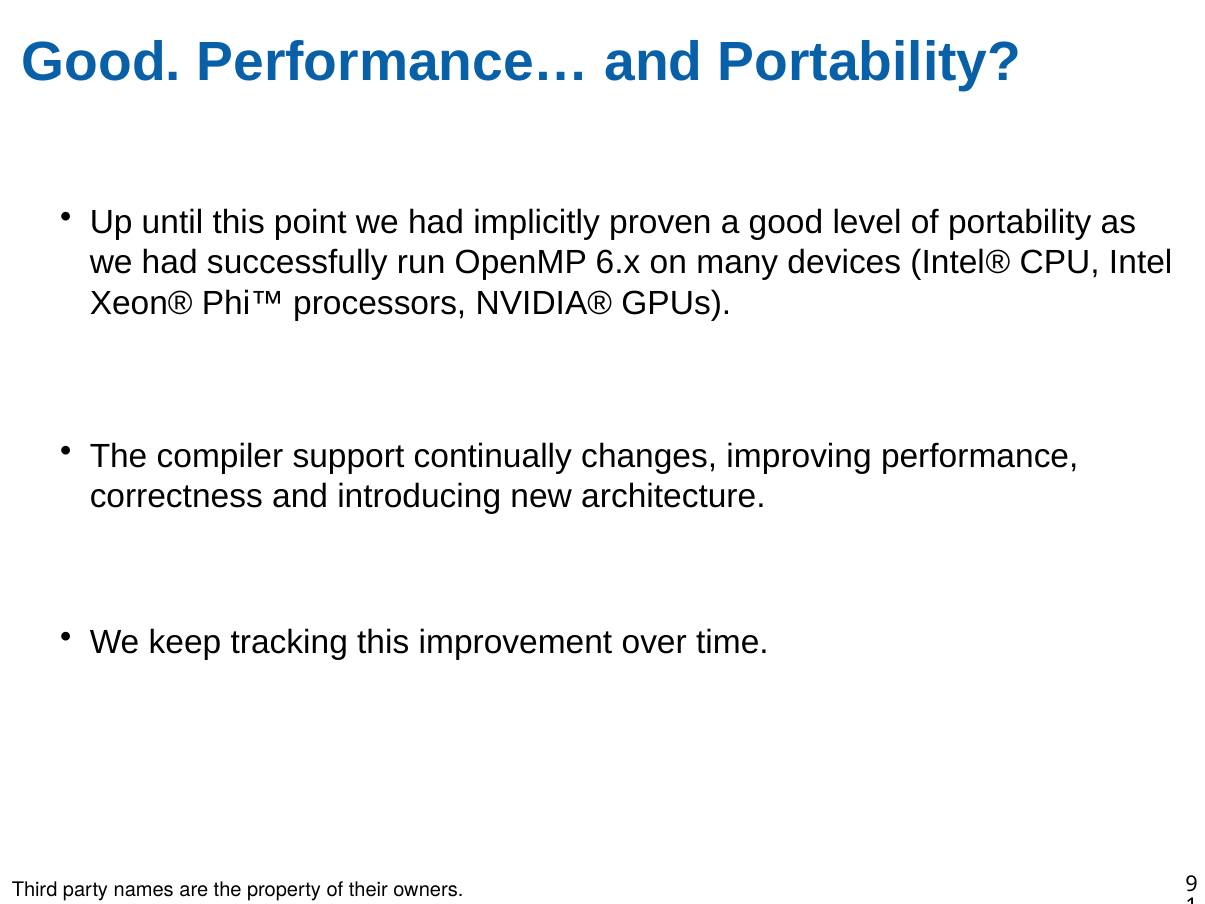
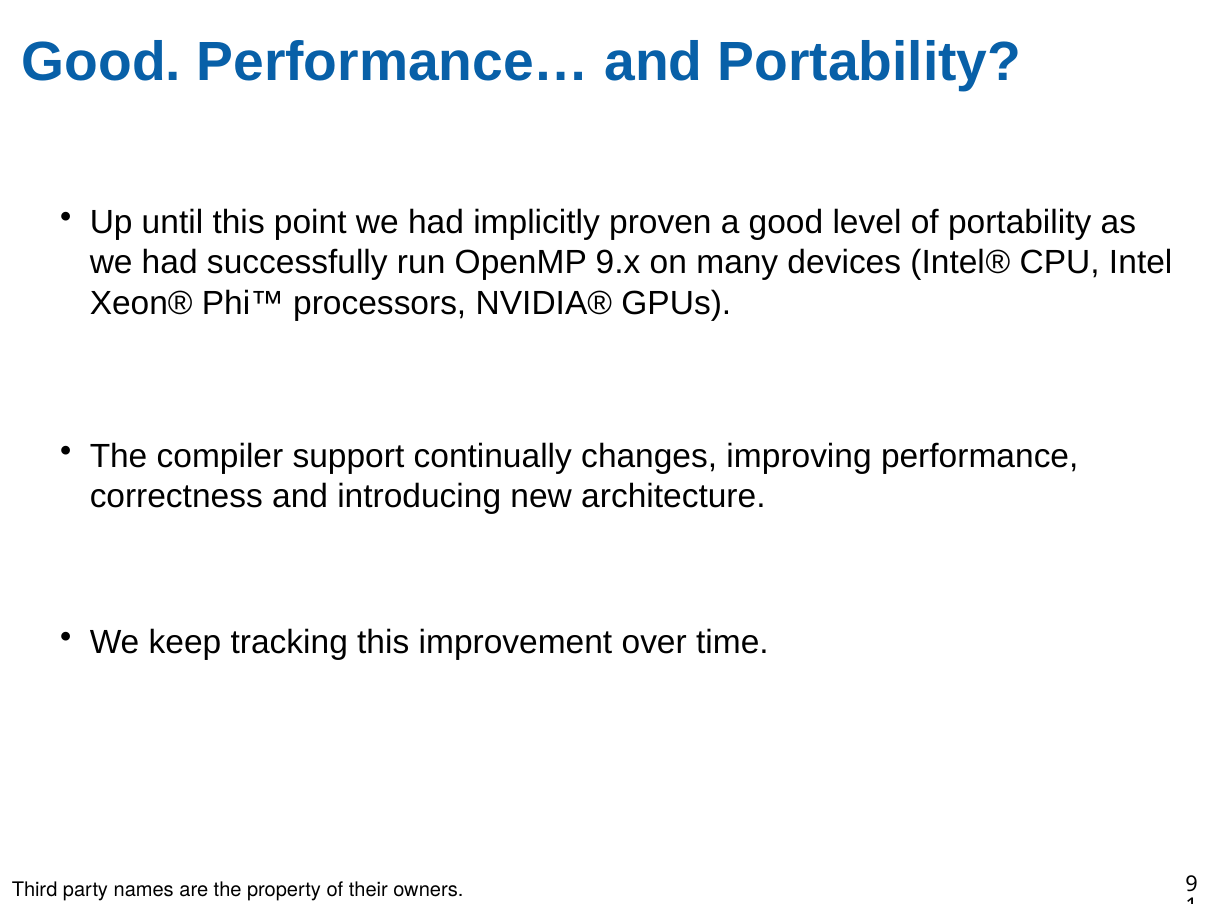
6.x: 6.x -> 9.x
